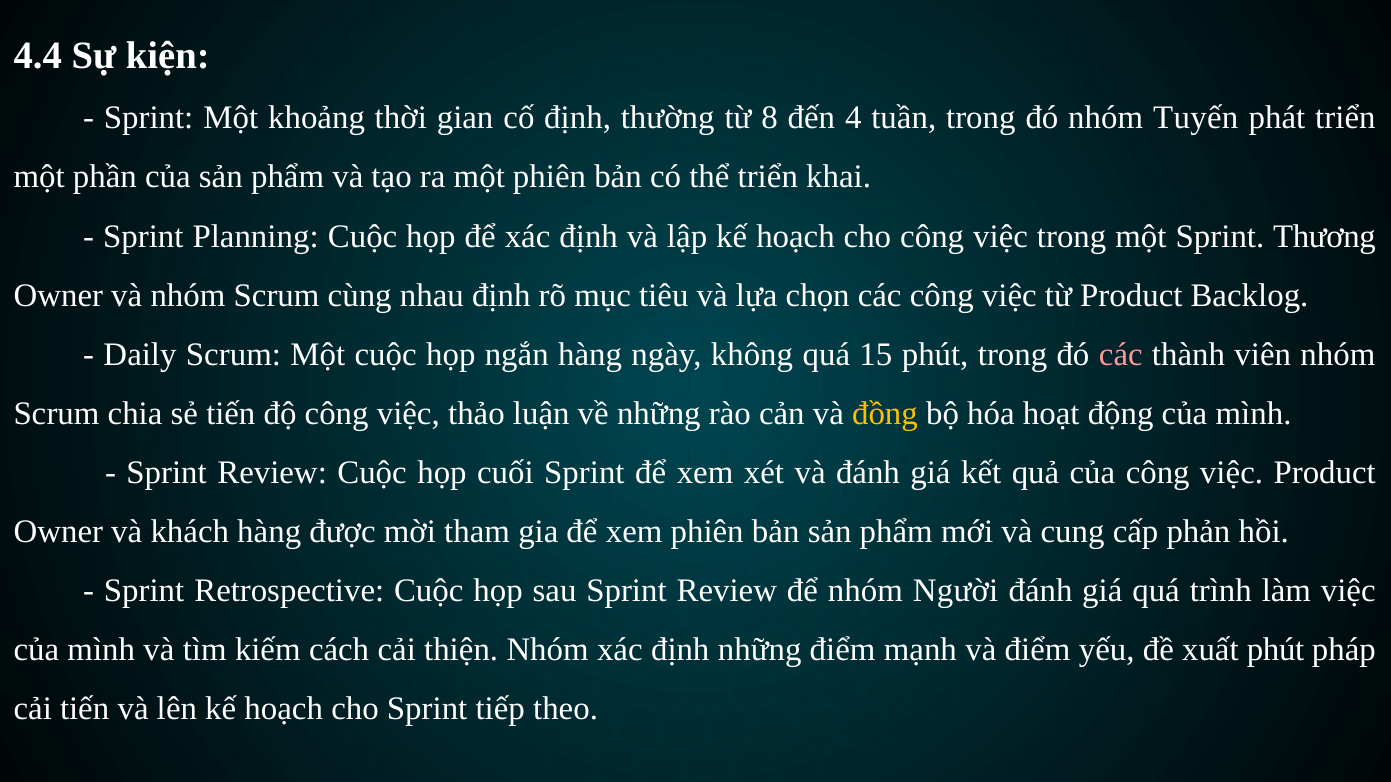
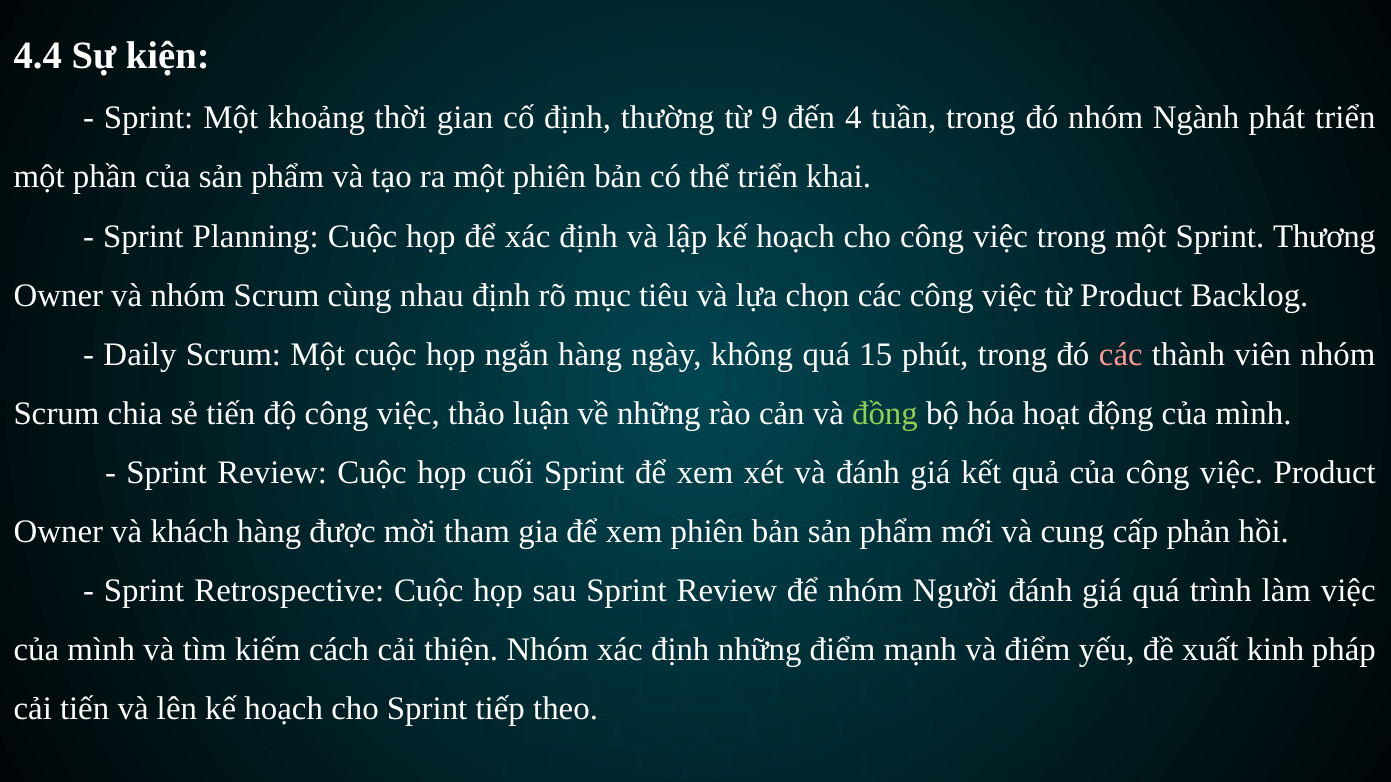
8: 8 -> 9
Tuyến: Tuyến -> Ngành
đồng colour: yellow -> light green
xuất phút: phút -> kinh
